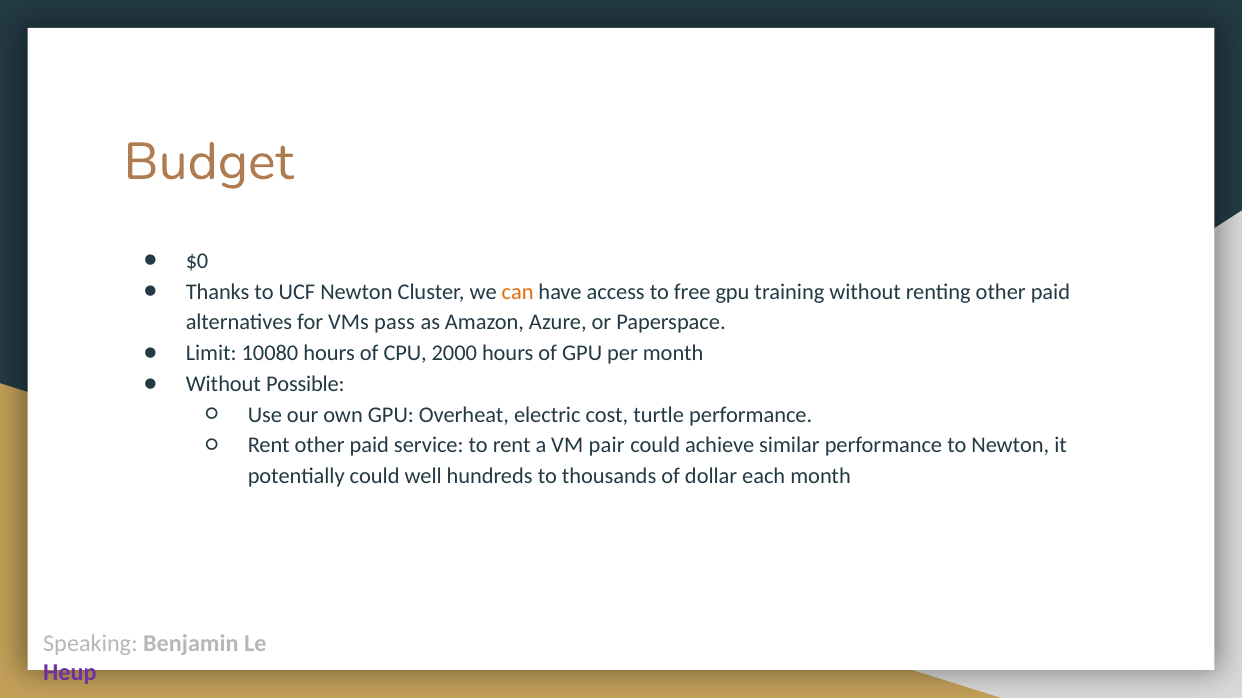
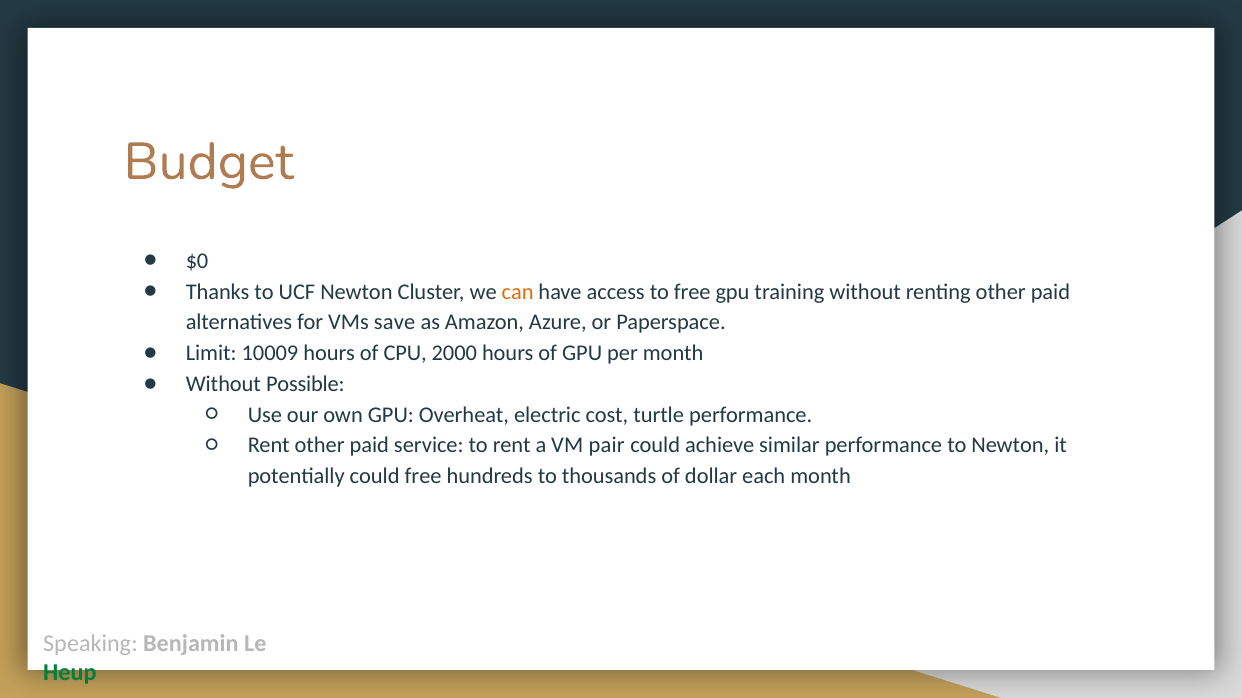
pass: pass -> save
10080: 10080 -> 10009
could well: well -> free
Heup colour: purple -> green
